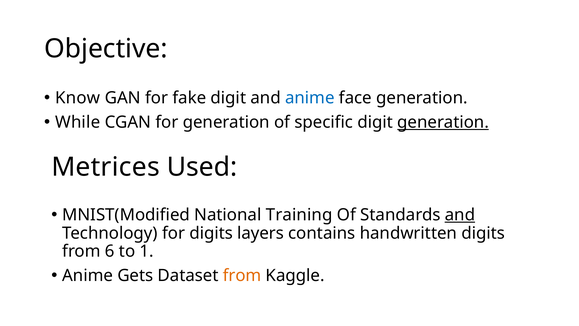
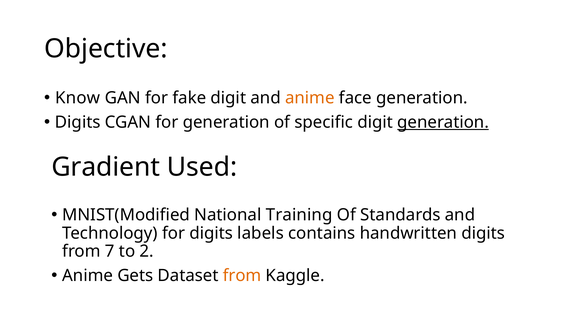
anime at (310, 98) colour: blue -> orange
While at (78, 122): While -> Digits
Metrices: Metrices -> Gradient
and at (460, 215) underline: present -> none
layers: layers -> labels
6: 6 -> 7
1: 1 -> 2
